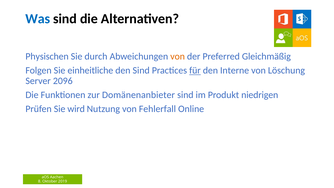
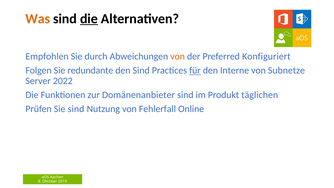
Was colour: blue -> orange
die at (89, 19) underline: none -> present
Physischen: Physischen -> Empfohlen
Gleichmäßig: Gleichmäßig -> Konfiguriert
einheitliche: einheitliche -> redundante
Löschung: Löschung -> Subnetze
2096: 2096 -> 2022
niedrigen: niedrigen -> täglichen
Sie wird: wird -> sind
